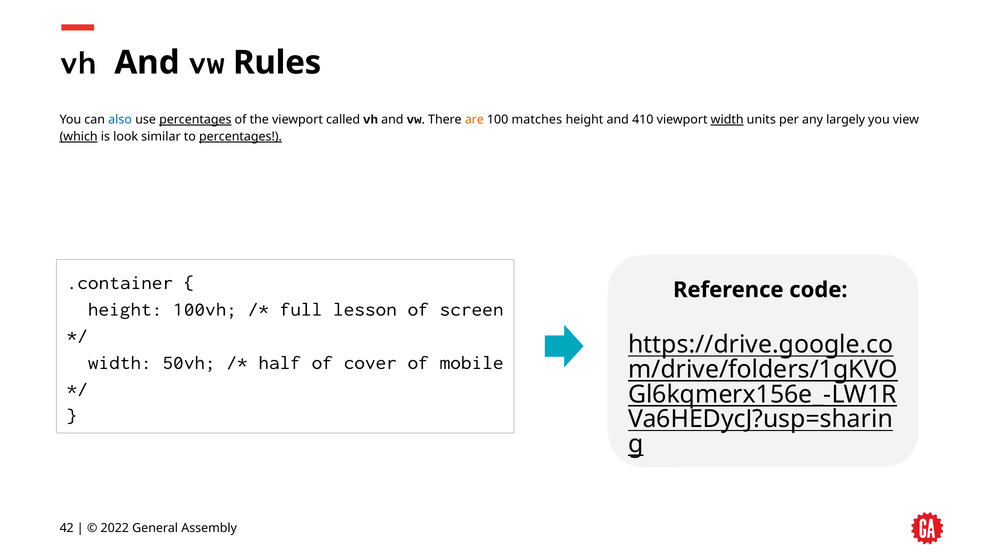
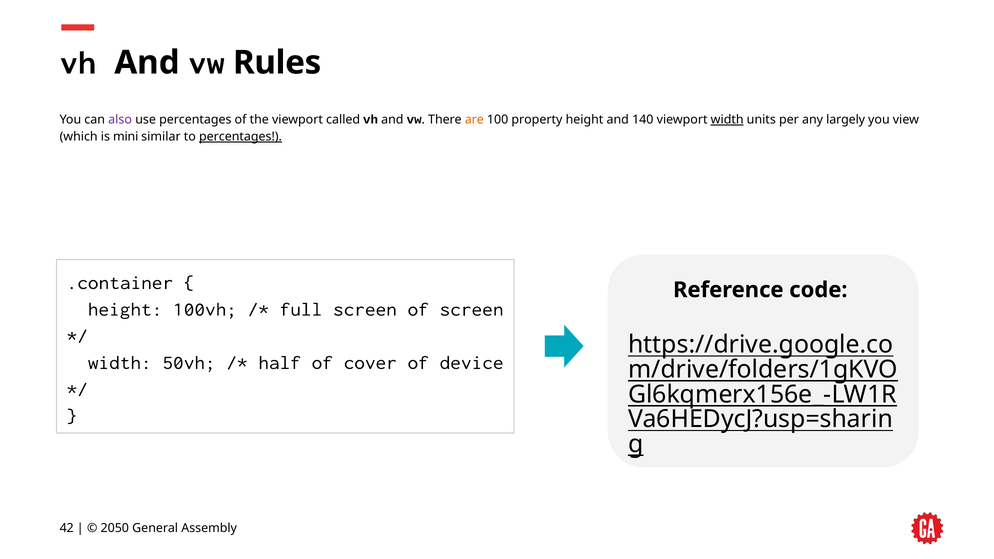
also colour: blue -> purple
percentages at (195, 120) underline: present -> none
matches: matches -> property
410: 410 -> 140
which underline: present -> none
look: look -> mini
full lesson: lesson -> screen
mobile: mobile -> device
2022: 2022 -> 2050
